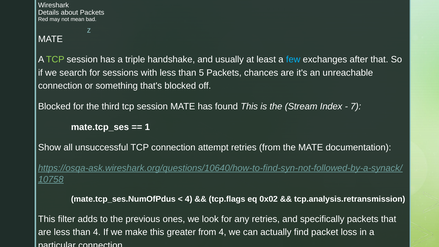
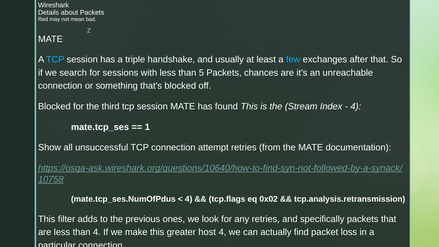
TCP at (55, 60) colour: light green -> light blue
7 at (356, 106): 7 -> 4
greater from: from -> host
